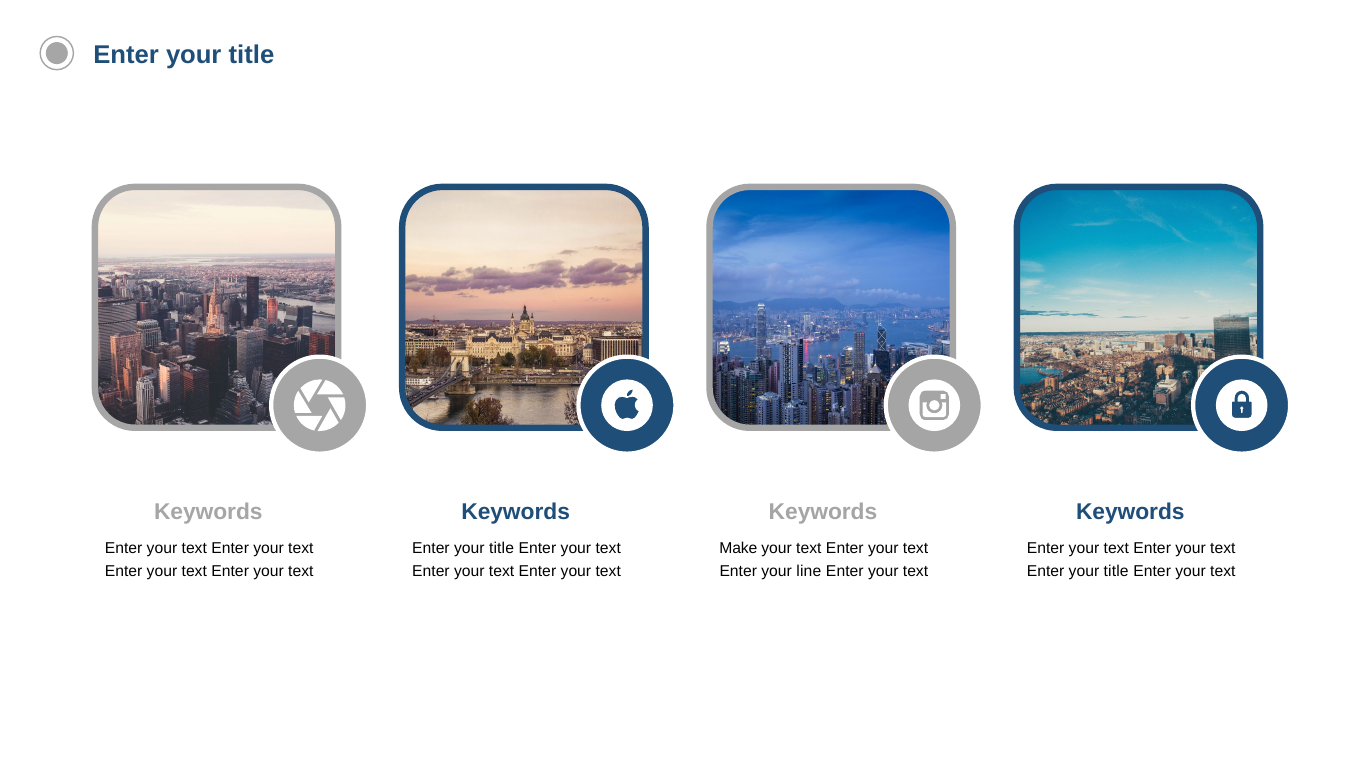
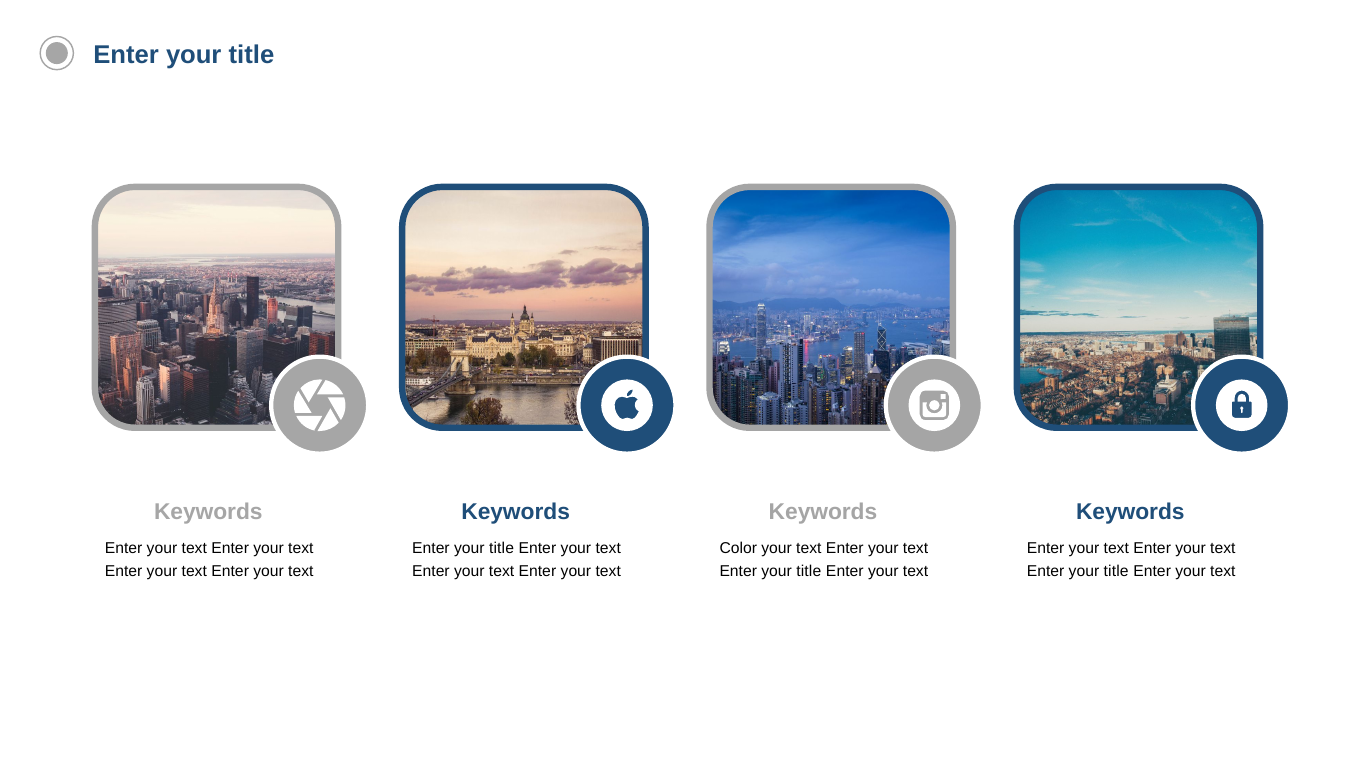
Make: Make -> Color
line at (809, 571): line -> title
